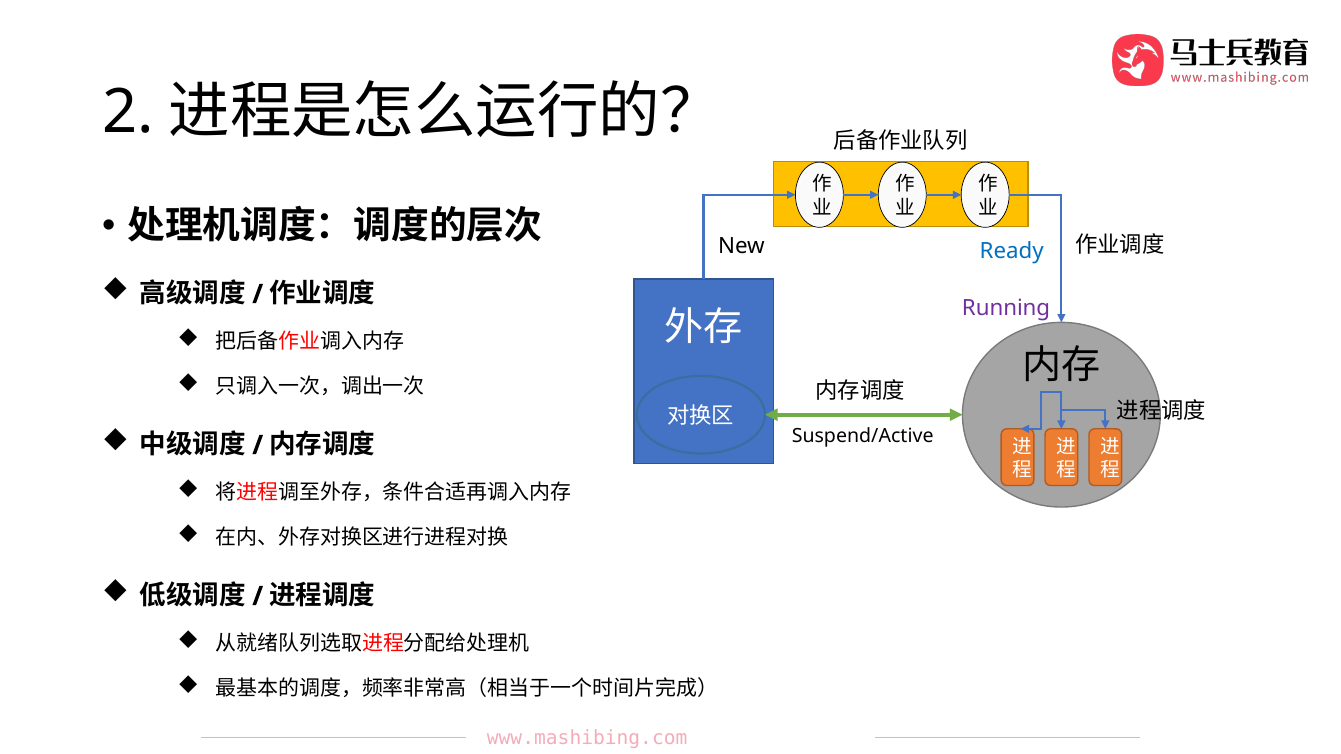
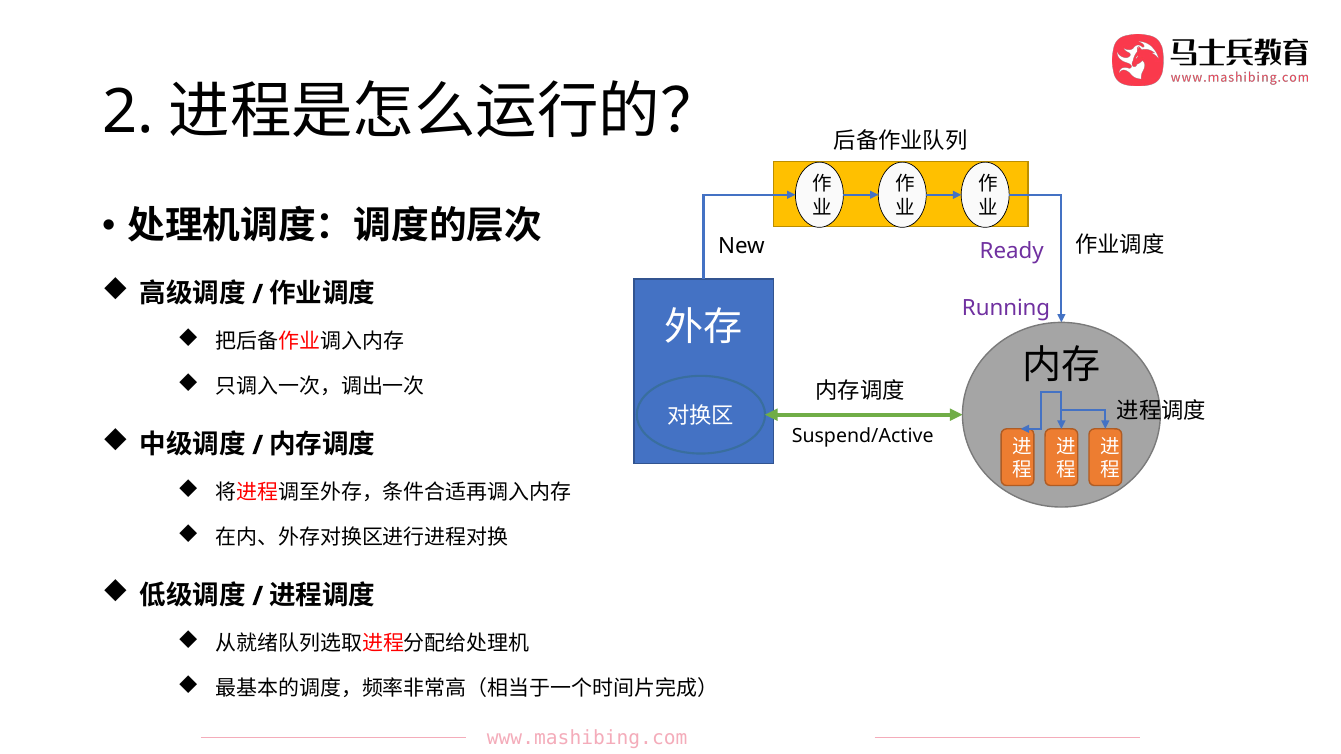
Ready colour: blue -> purple
